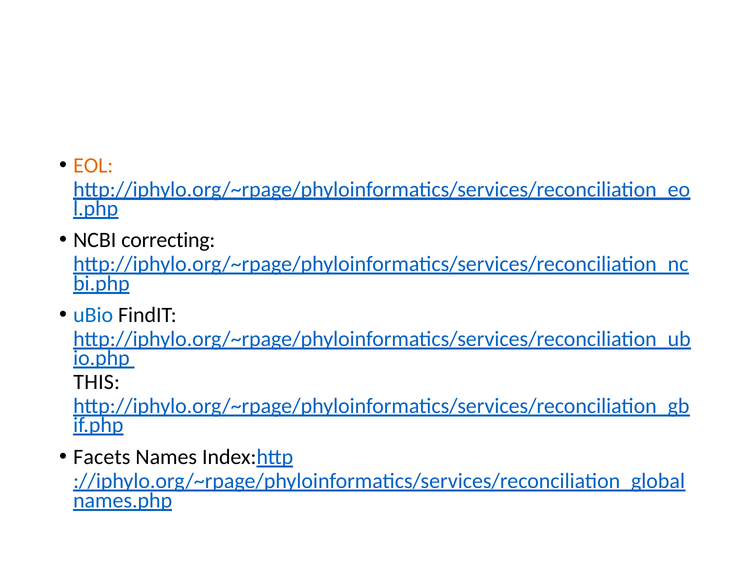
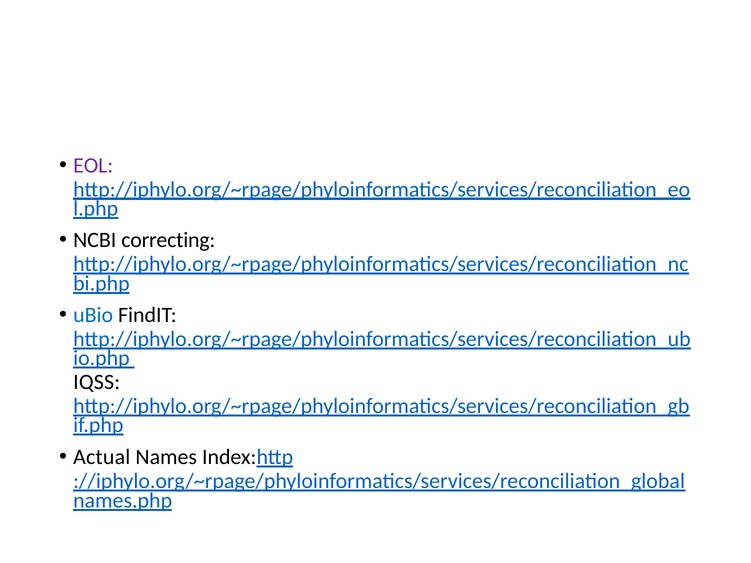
EOL colour: orange -> purple
THIS: THIS -> IQSS
Facets: Facets -> Actual
